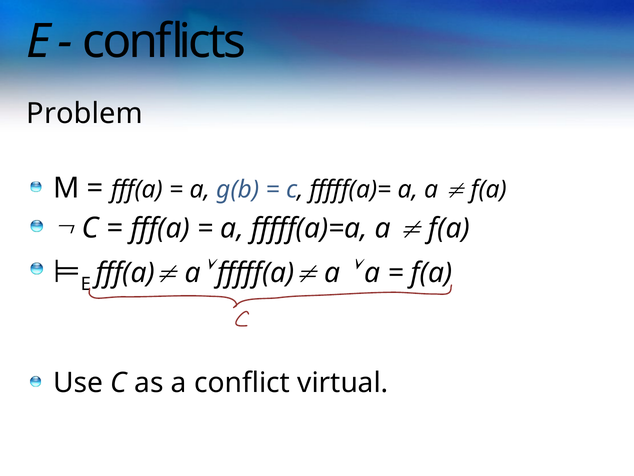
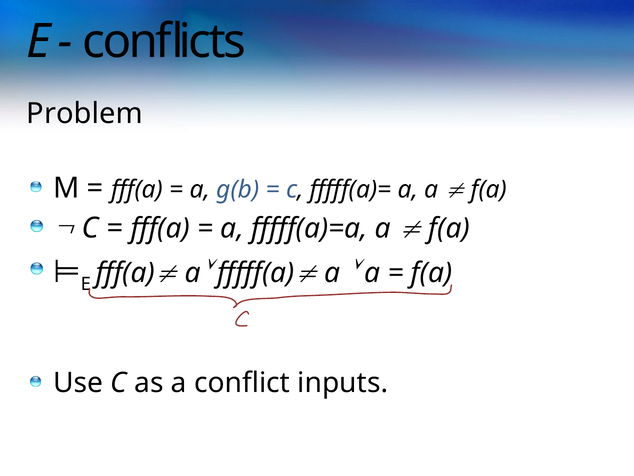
virtual: virtual -> inputs
